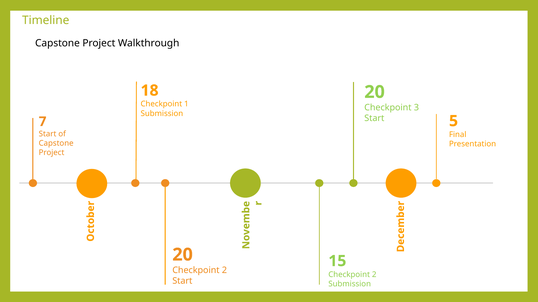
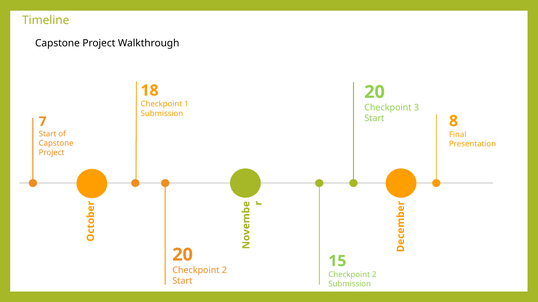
5: 5 -> 8
